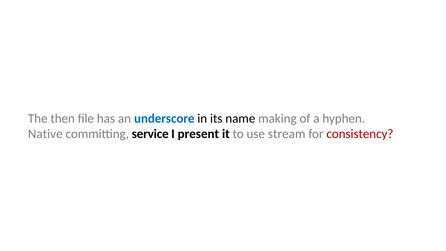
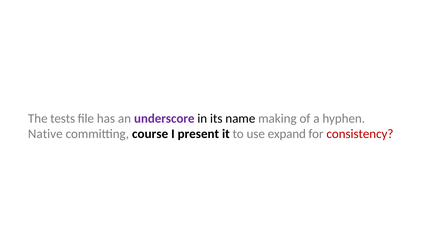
then: then -> tests
underscore colour: blue -> purple
service: service -> course
stream: stream -> expand
